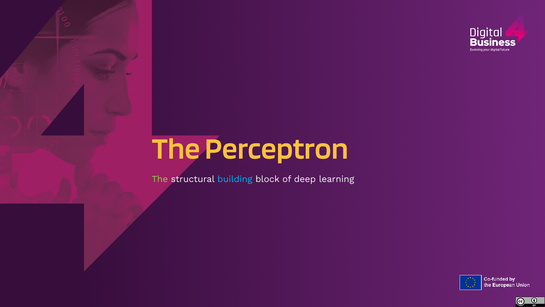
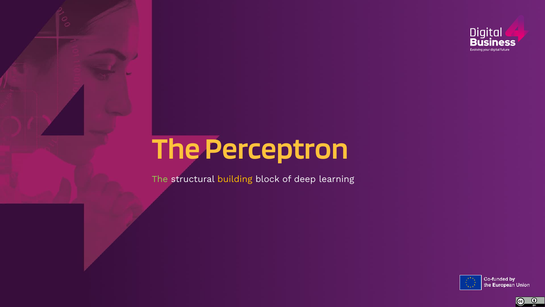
building colour: light blue -> yellow
